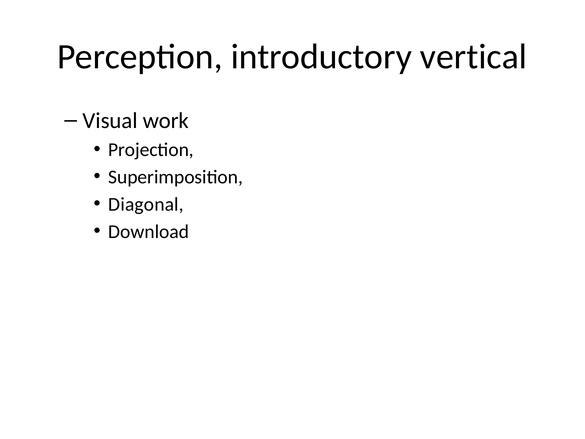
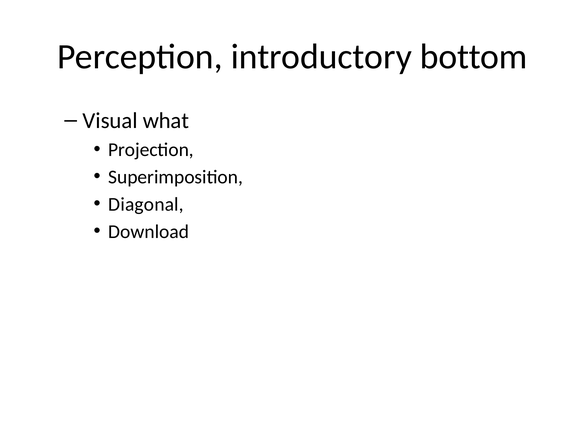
vertical: vertical -> bottom
work: work -> what
